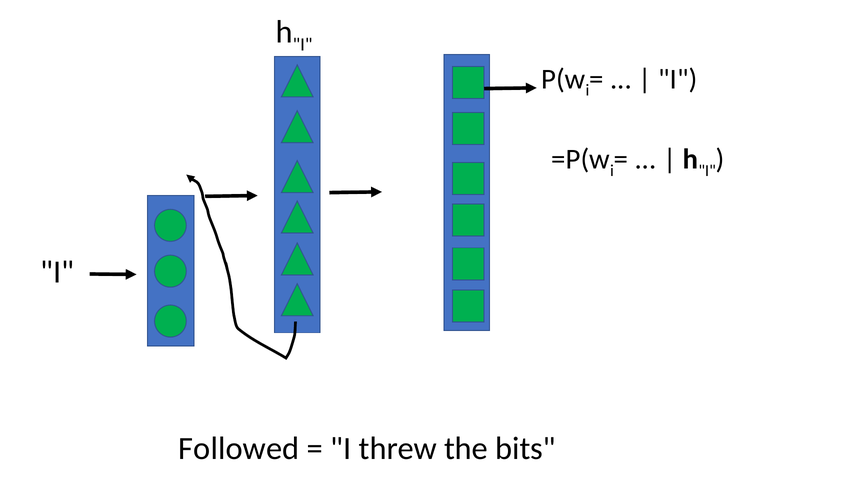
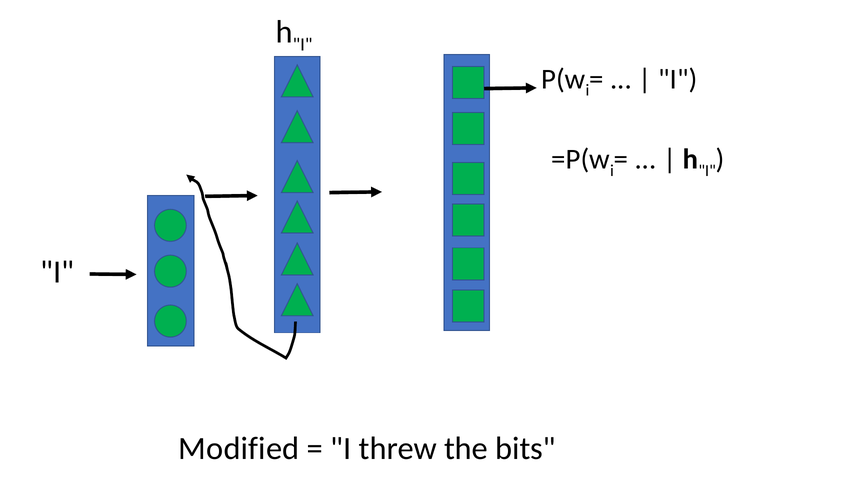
Followed: Followed -> Modified
